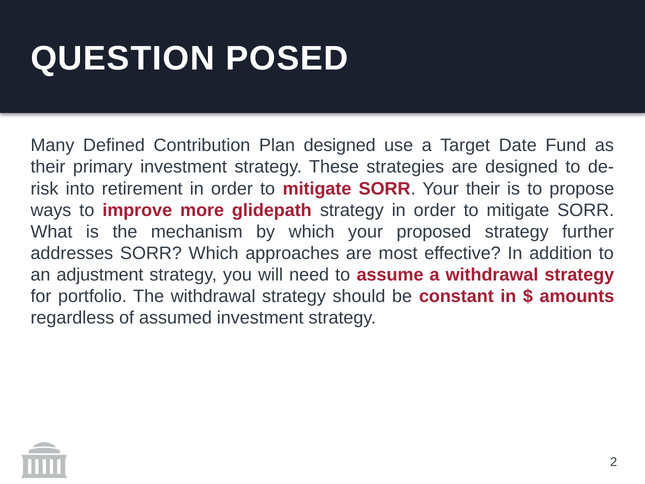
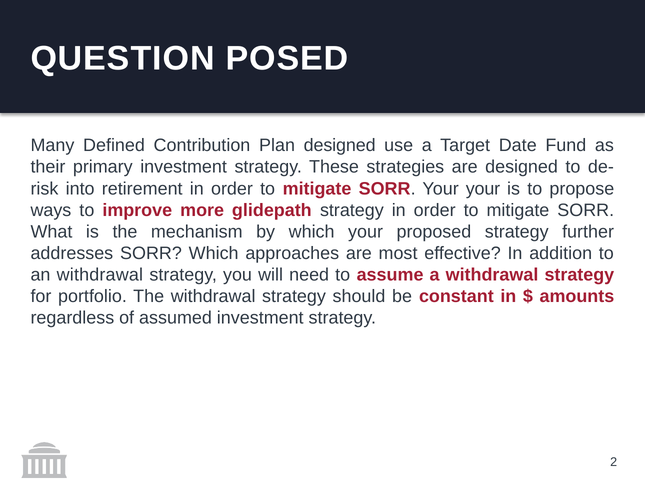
Your their: their -> your
an adjustment: adjustment -> withdrawal
